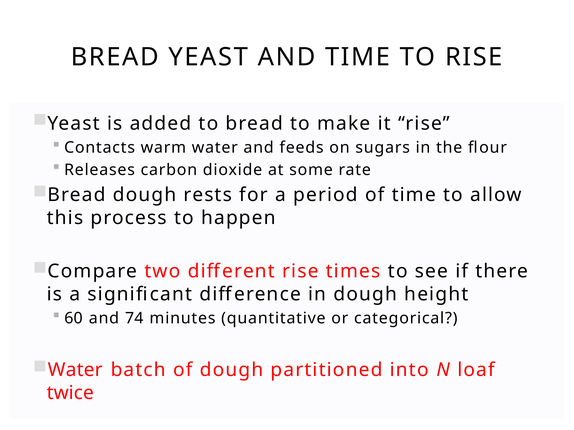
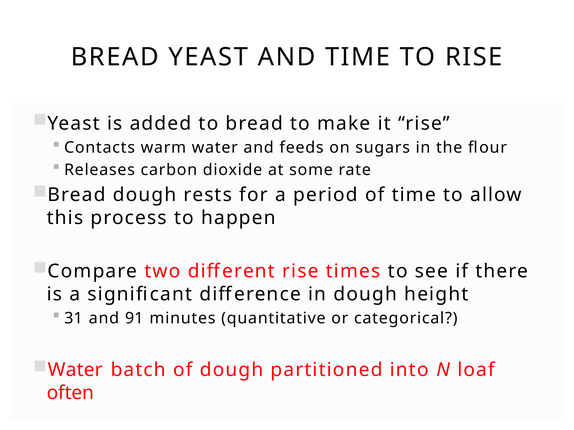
60: 60 -> 31
74: 74 -> 91
twice: twice -> often
